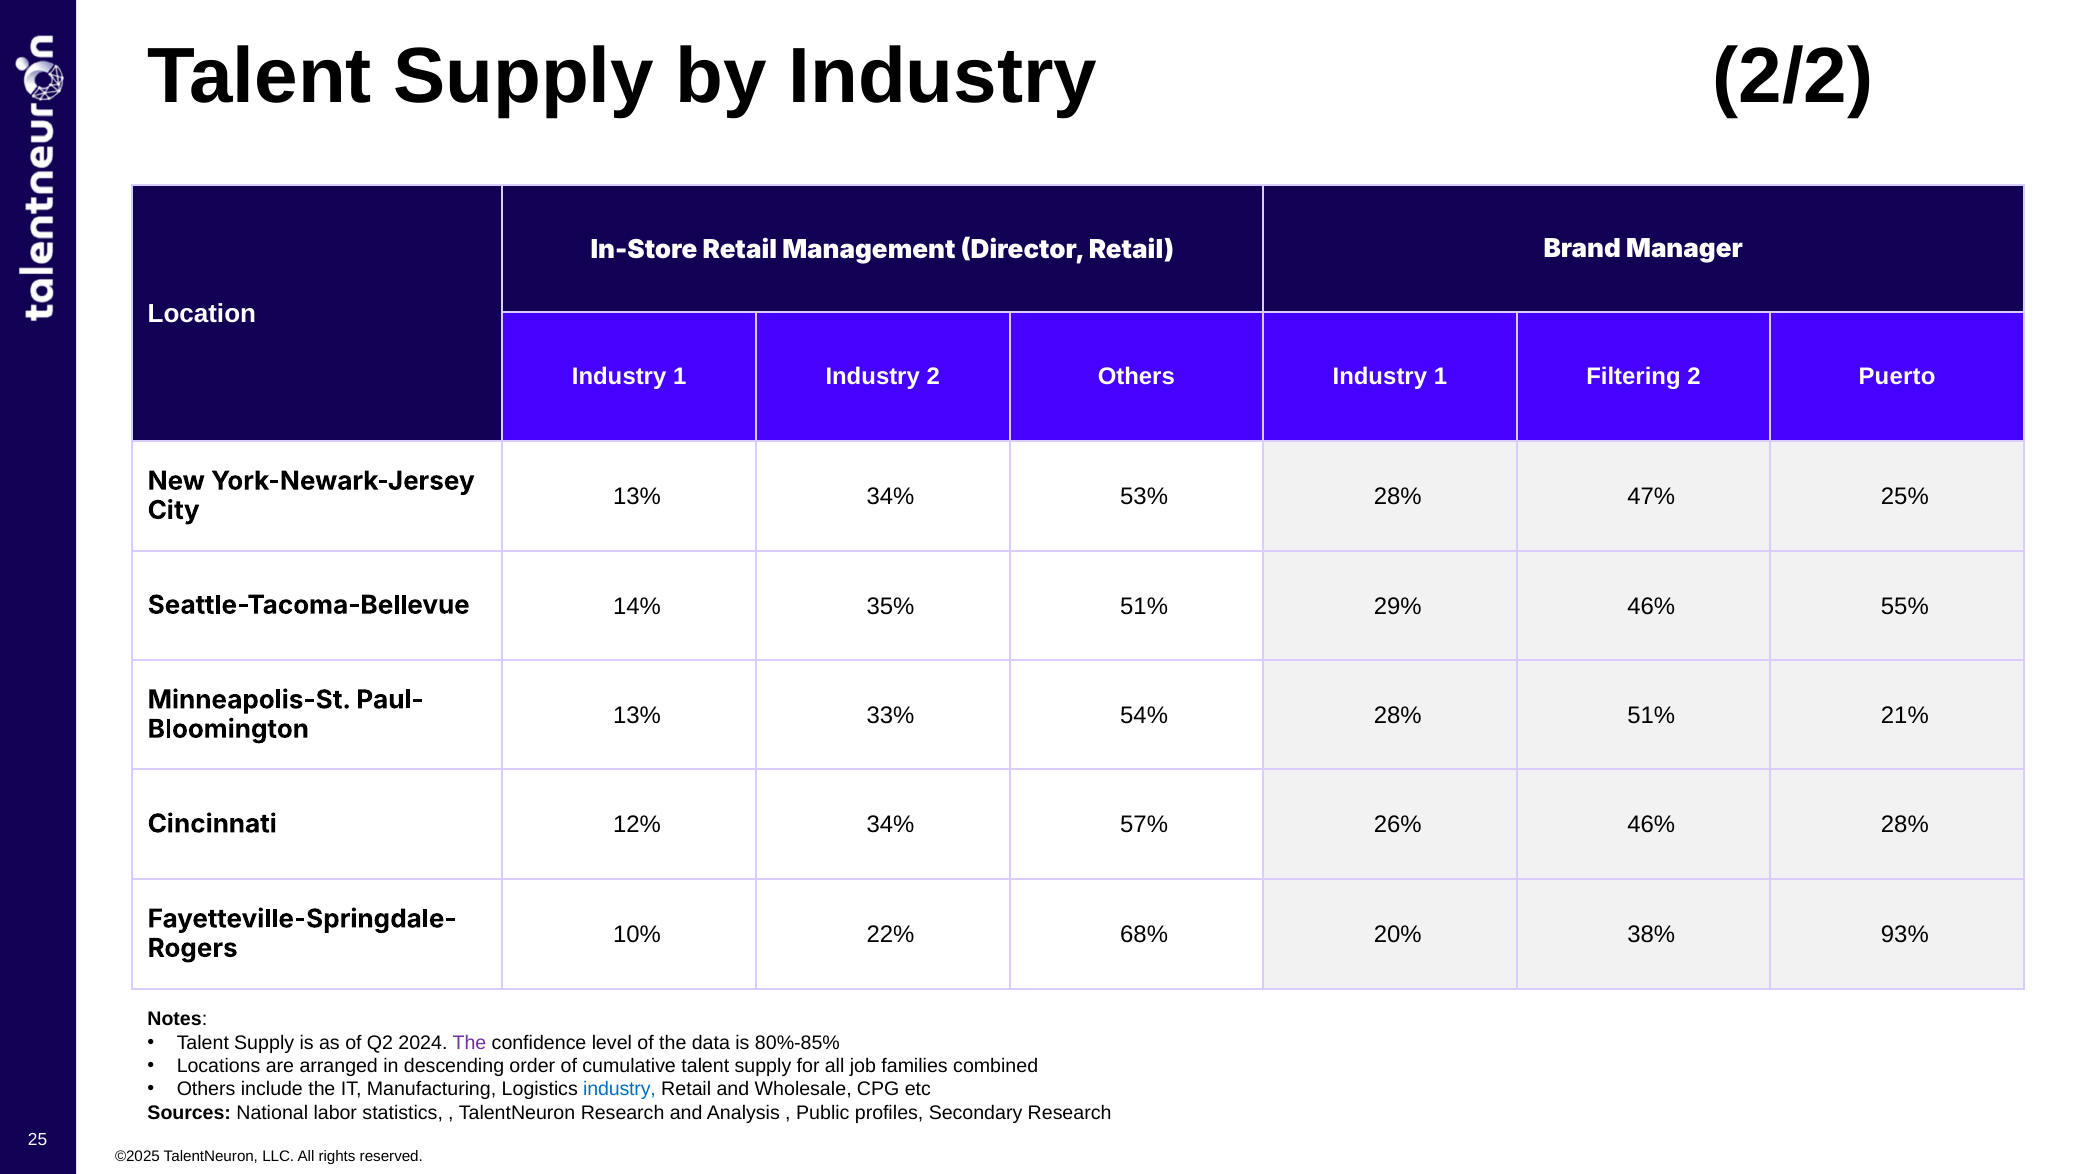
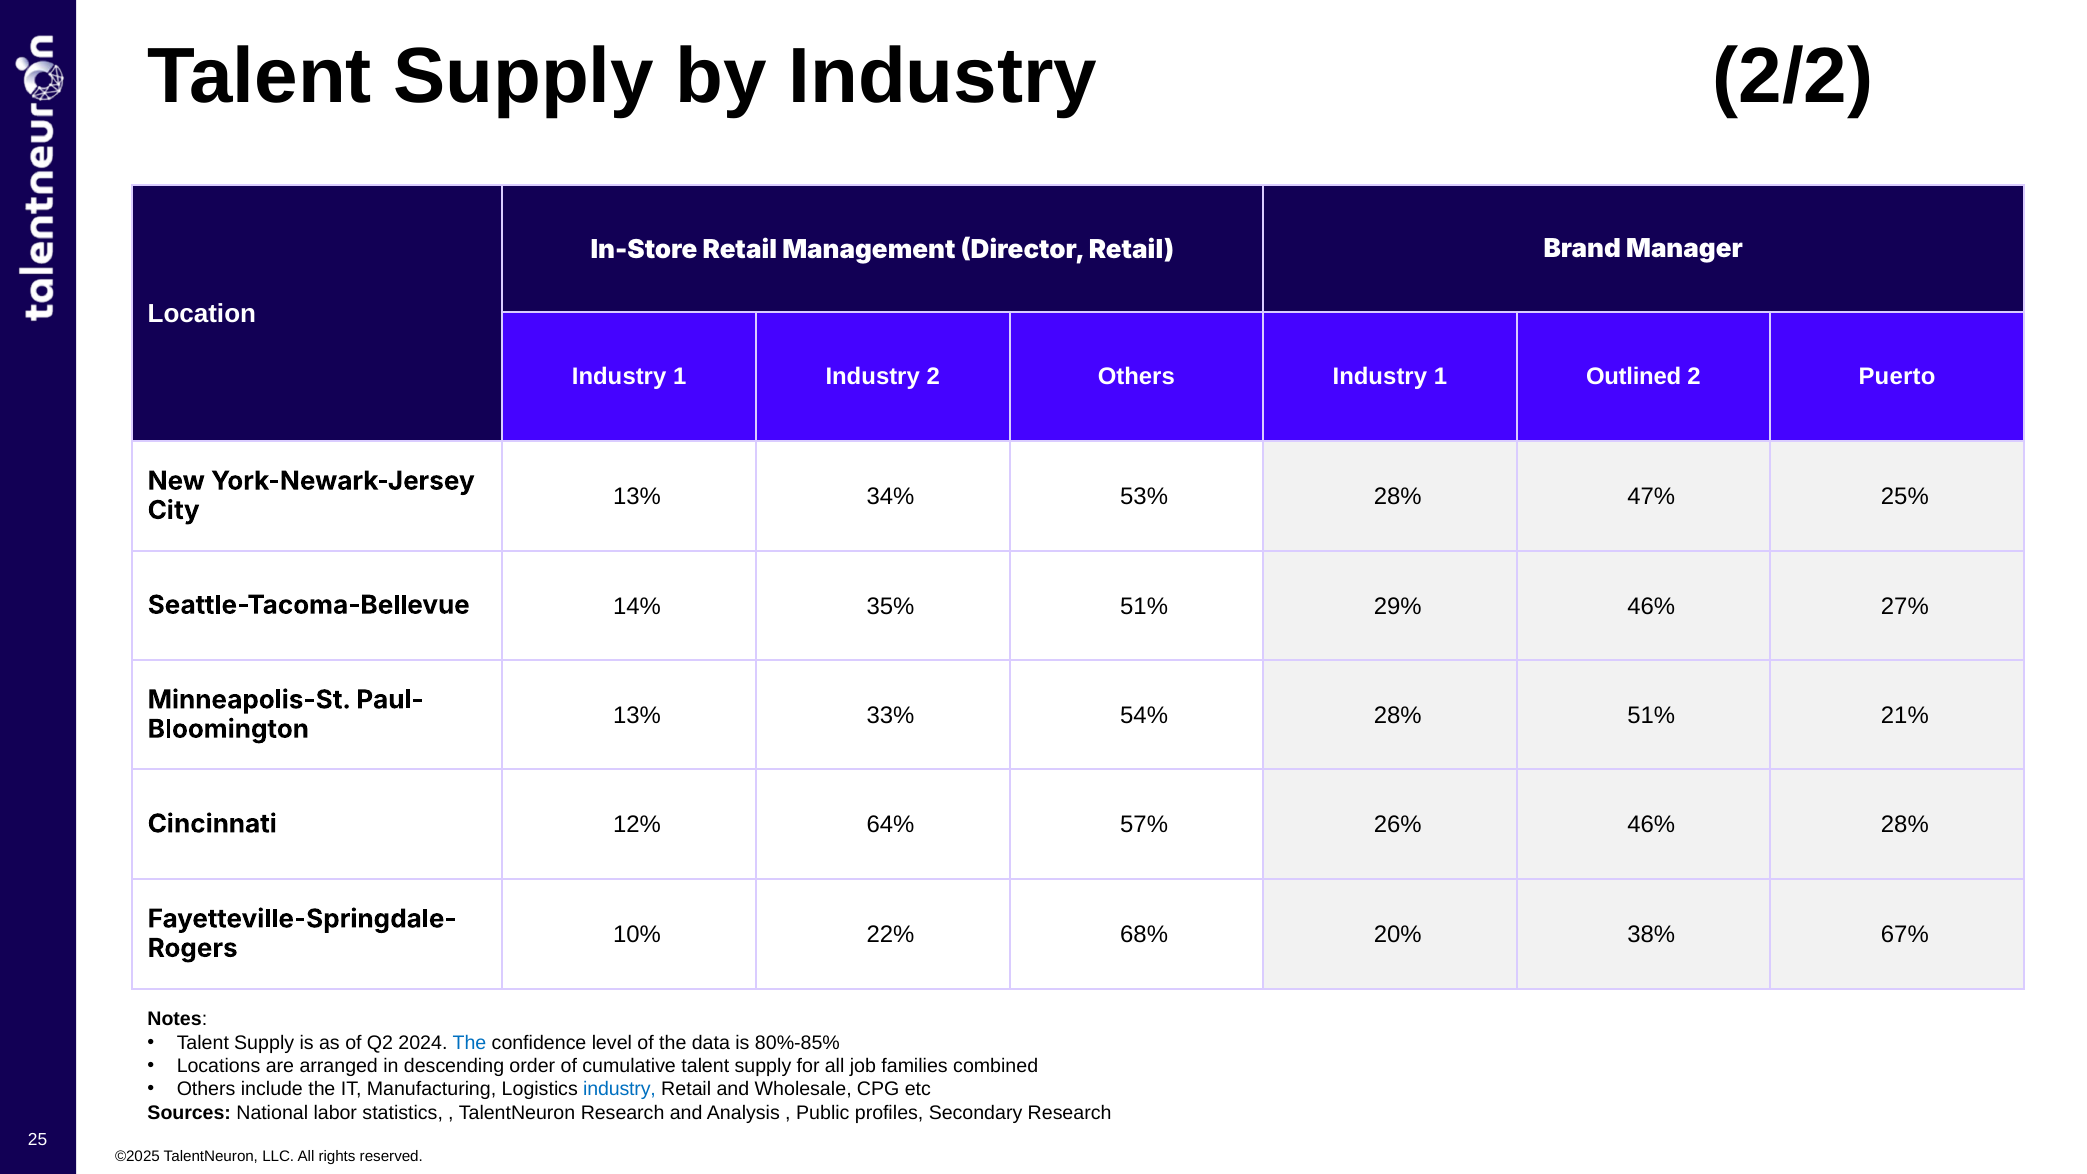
Filtering: Filtering -> Outlined
55%: 55% -> 27%
12% 34%: 34% -> 64%
93%: 93% -> 67%
The at (469, 1043) colour: purple -> blue
